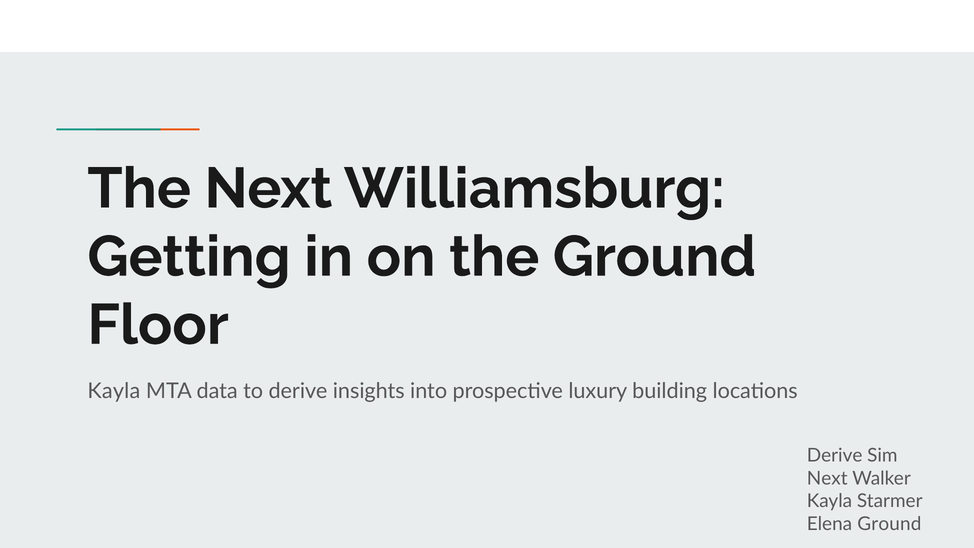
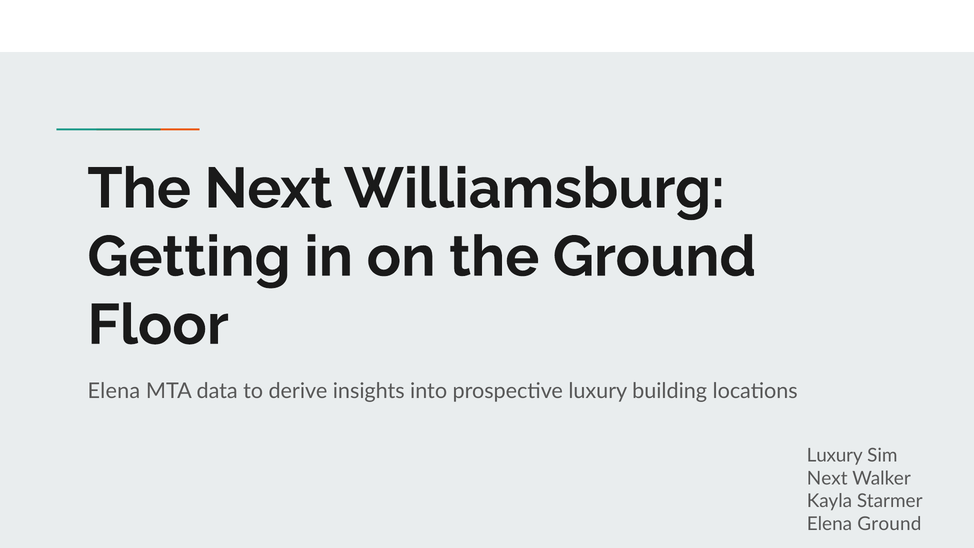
Kayla at (114, 391): Kayla -> Elena
Derive at (835, 456): Derive -> Luxury
